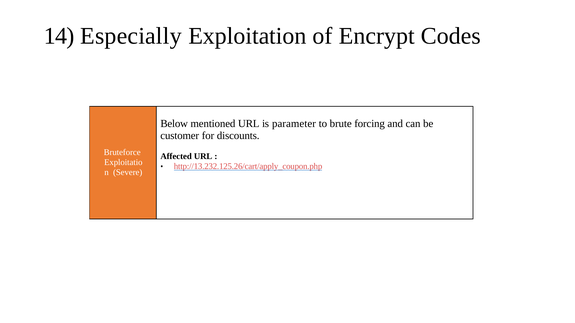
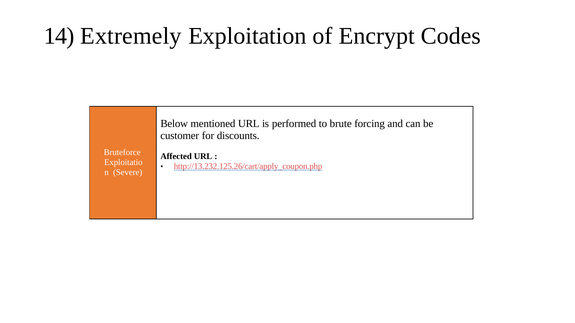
Especially: Especially -> Extremely
parameter: parameter -> performed
